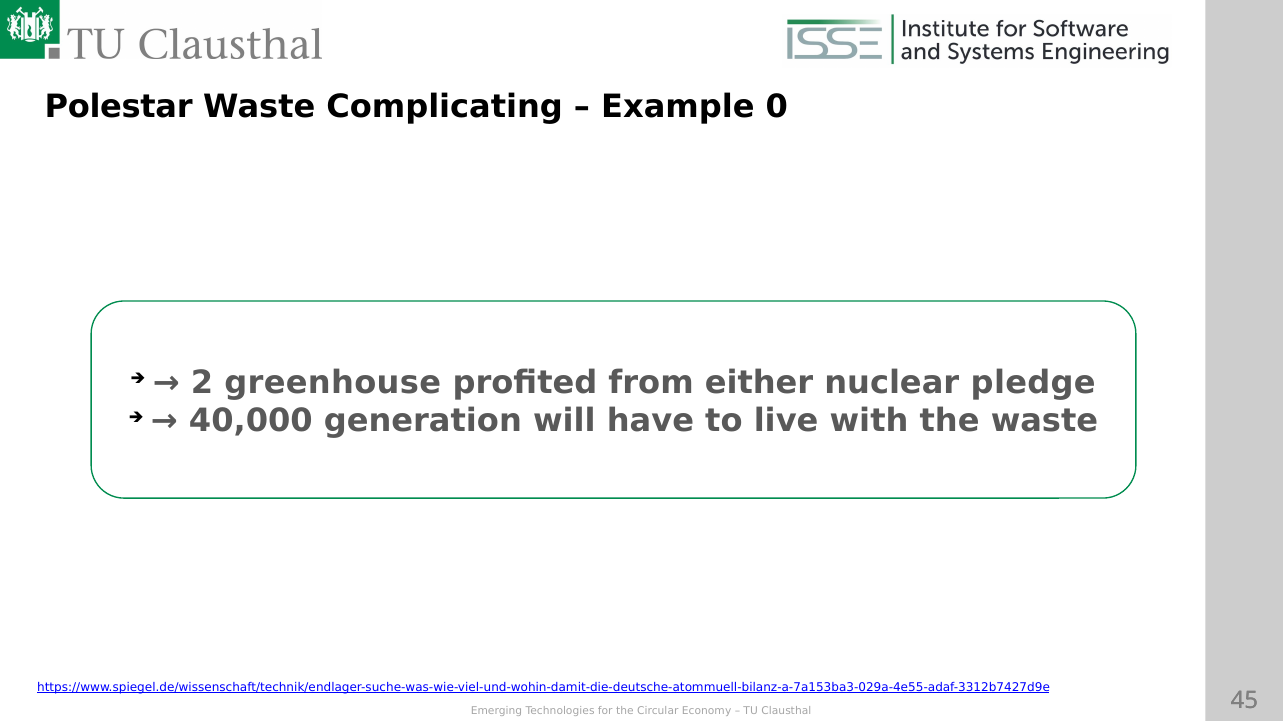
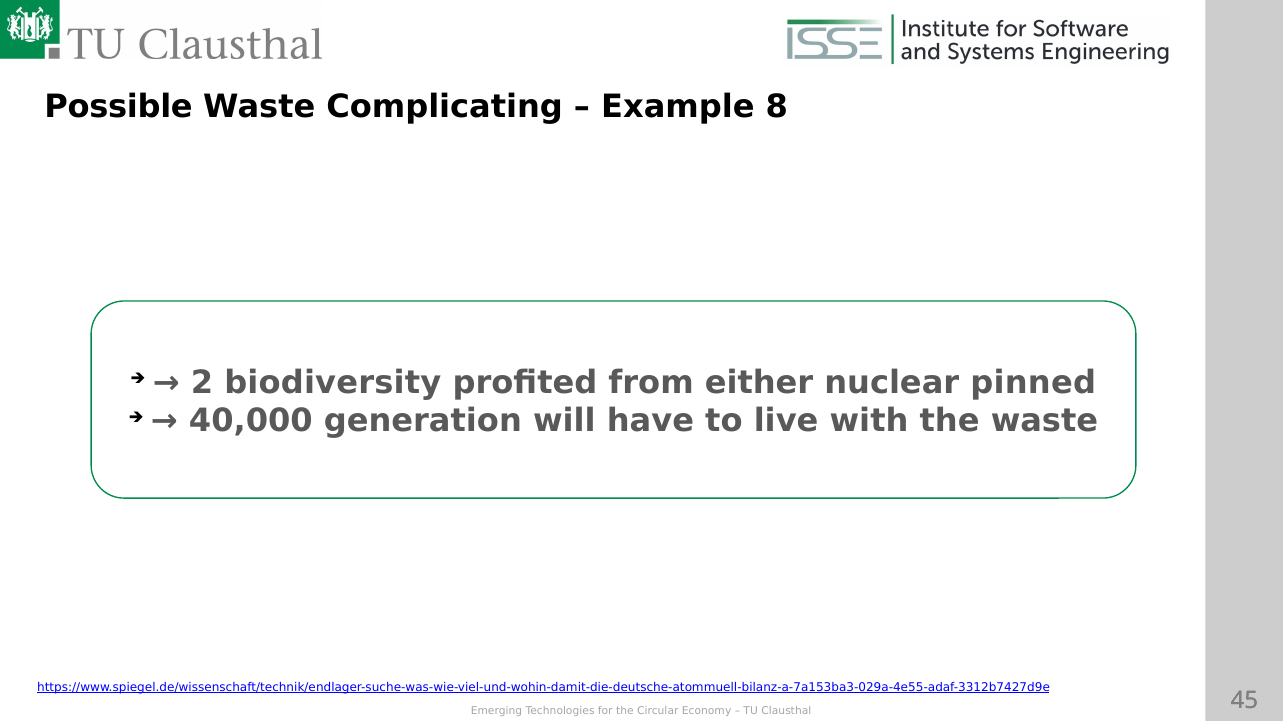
Polestar: Polestar -> Possible
0: 0 -> 8
greenhouse: greenhouse -> biodiversity
pledge: pledge -> pinned
